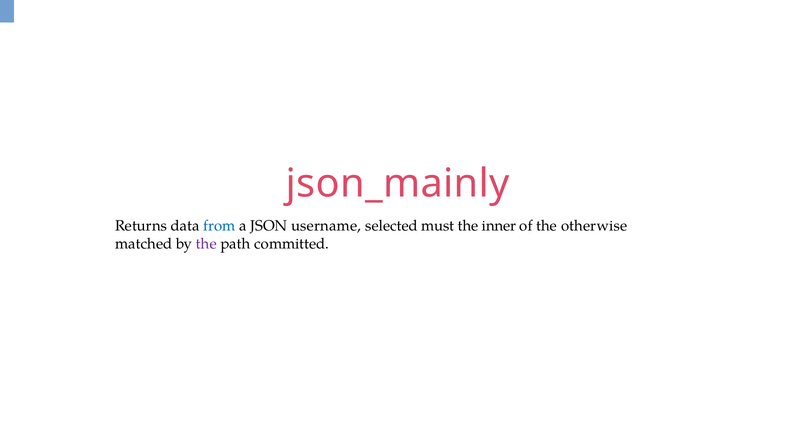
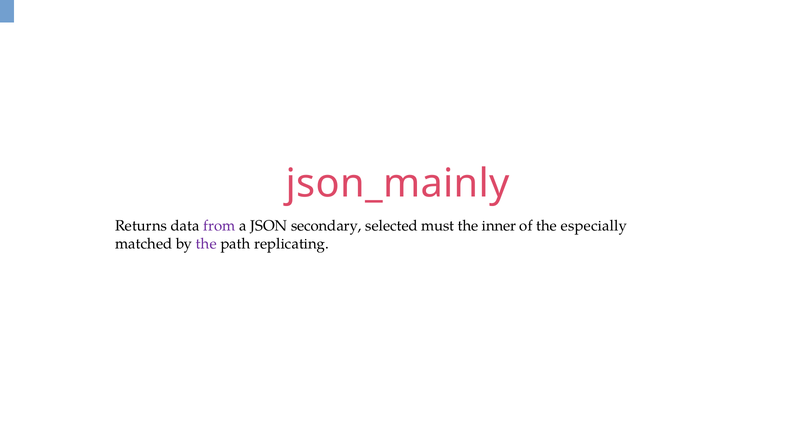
from colour: blue -> purple
username: username -> secondary
otherwise: otherwise -> especially
committed: committed -> replicating
